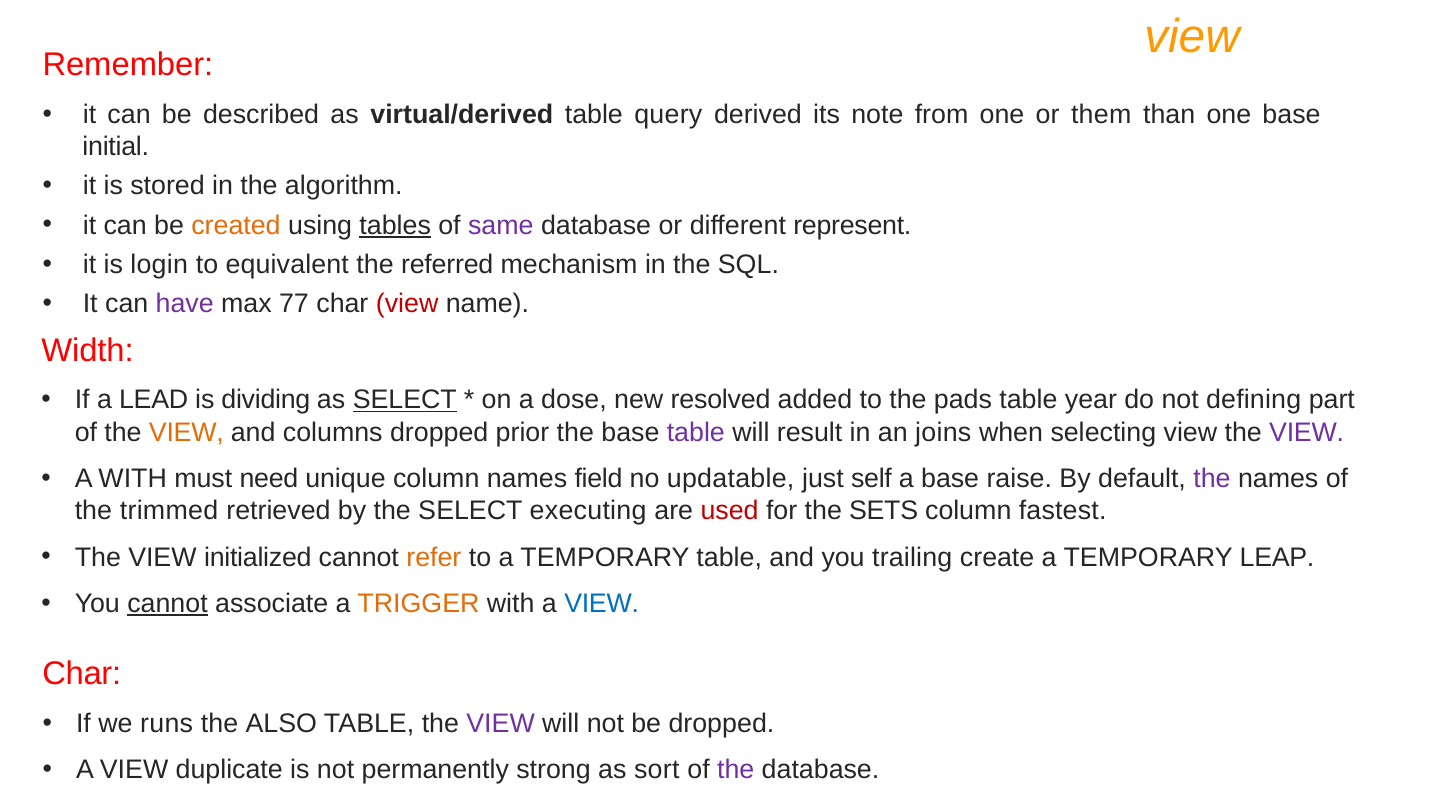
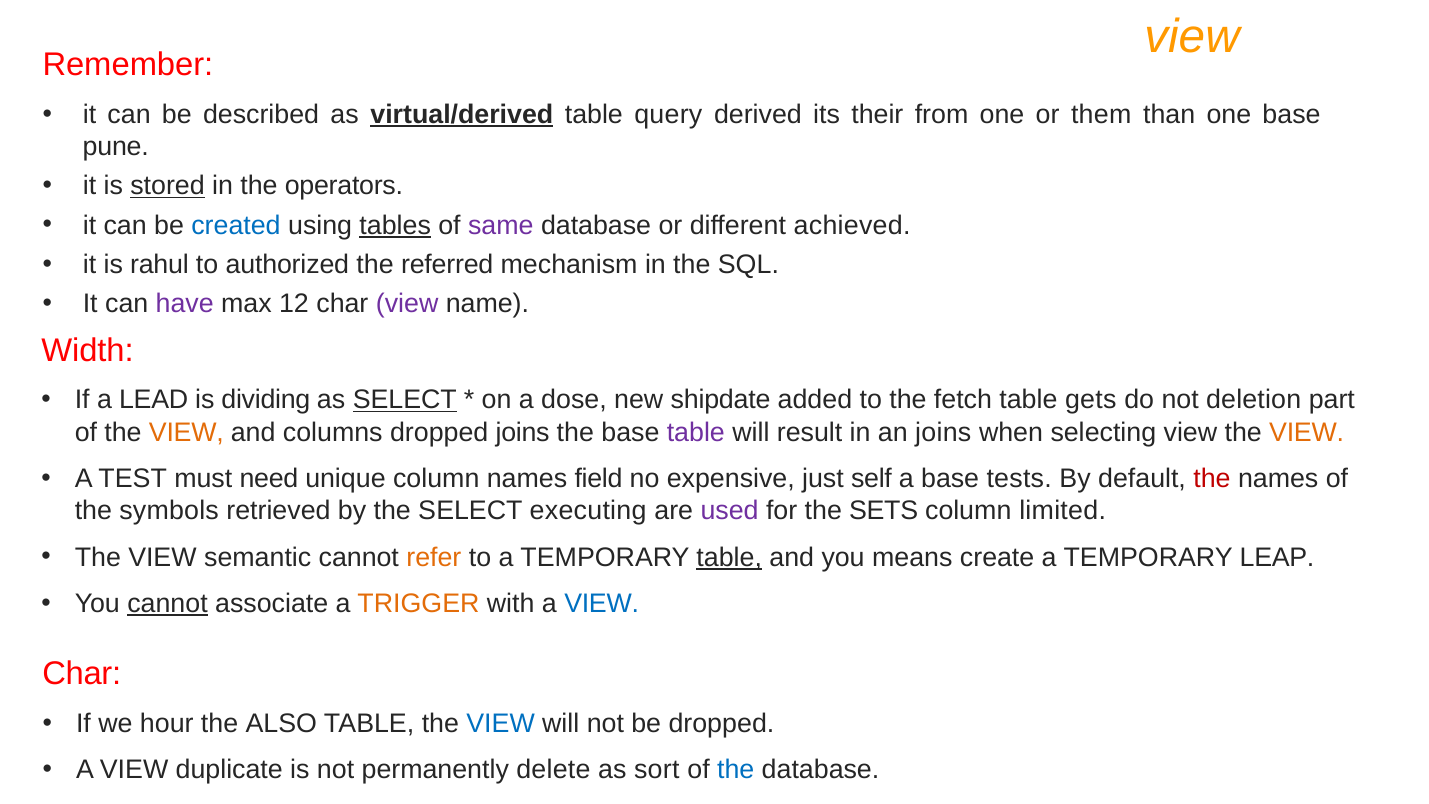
virtual/derived underline: none -> present
note: note -> their
initial: initial -> pune
stored underline: none -> present
algorithm: algorithm -> operators
created colour: orange -> blue
represent: represent -> achieved
login: login -> rahul
equivalent: equivalent -> authorized
77: 77 -> 12
view at (407, 304) colour: red -> purple
resolved: resolved -> shipdate
pads: pads -> fetch
year: year -> gets
defining: defining -> deletion
dropped prior: prior -> joins
VIEW at (1307, 432) colour: purple -> orange
A WITH: WITH -> TEST
updatable: updatable -> expensive
raise: raise -> tests
the at (1212, 479) colour: purple -> red
trimmed: trimmed -> symbols
used colour: red -> purple
fastest: fastest -> limited
initialized: initialized -> semantic
table at (729, 557) underline: none -> present
trailing: trailing -> means
runs: runs -> hour
VIEW at (501, 723) colour: purple -> blue
strong: strong -> delete
the at (736, 770) colour: purple -> blue
